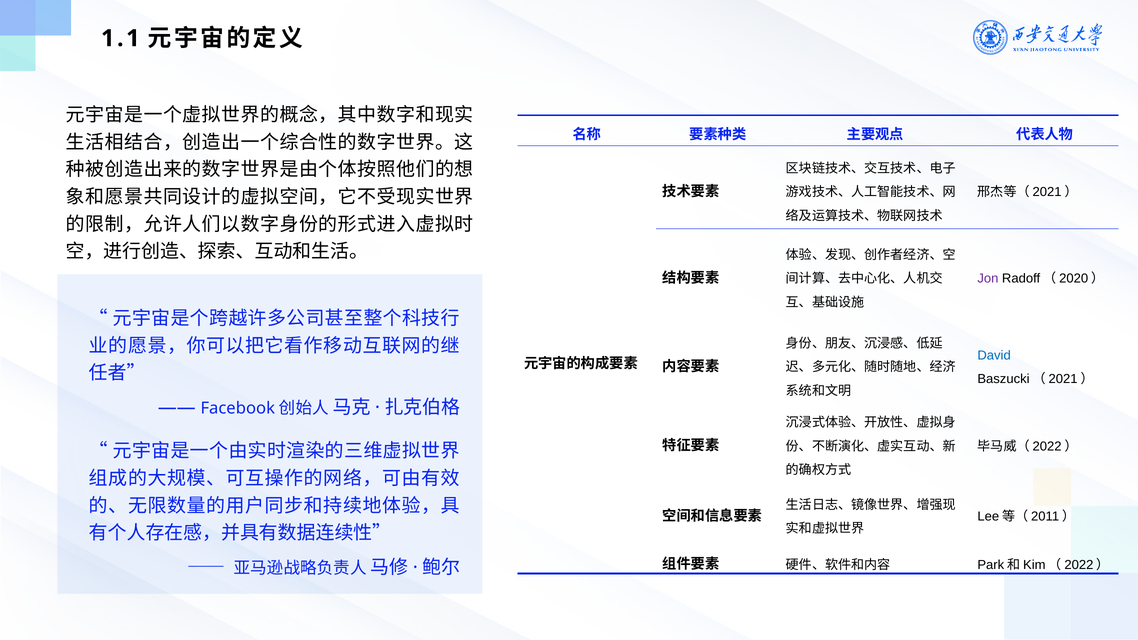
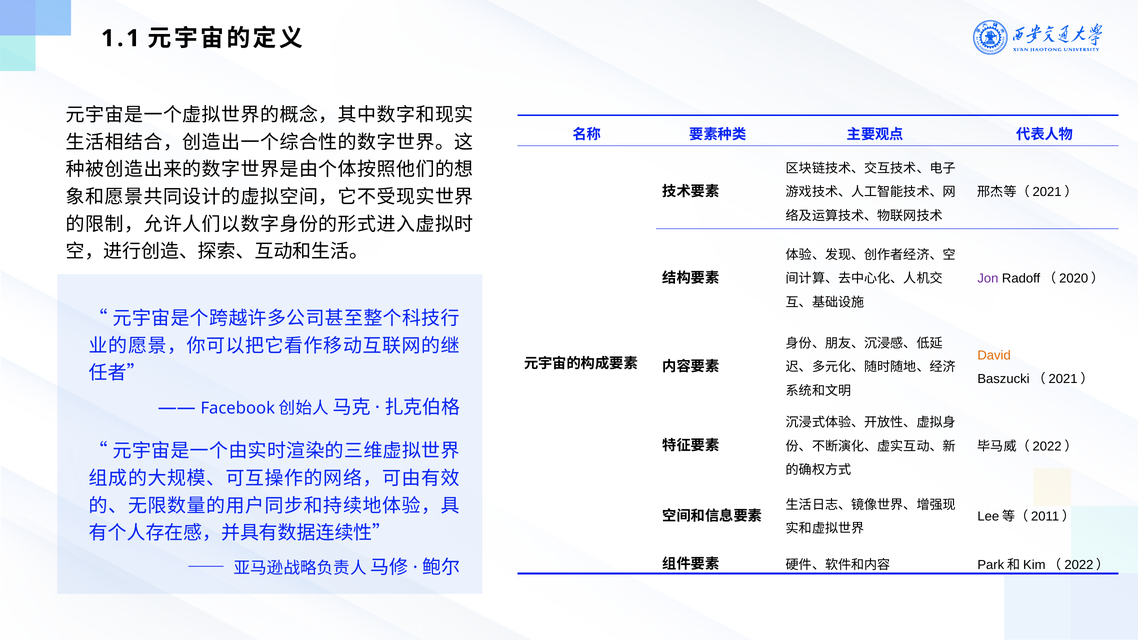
David colour: blue -> orange
